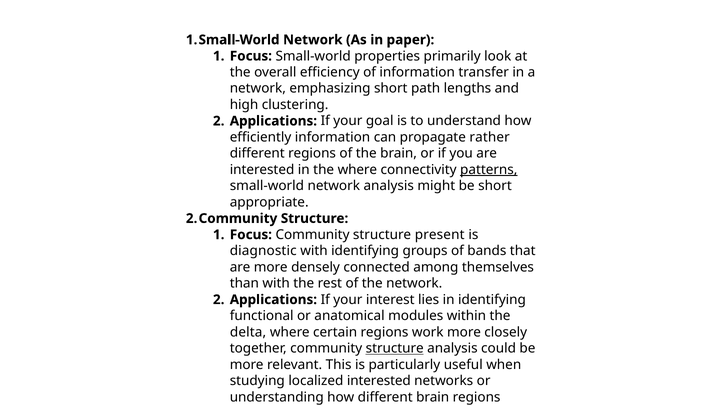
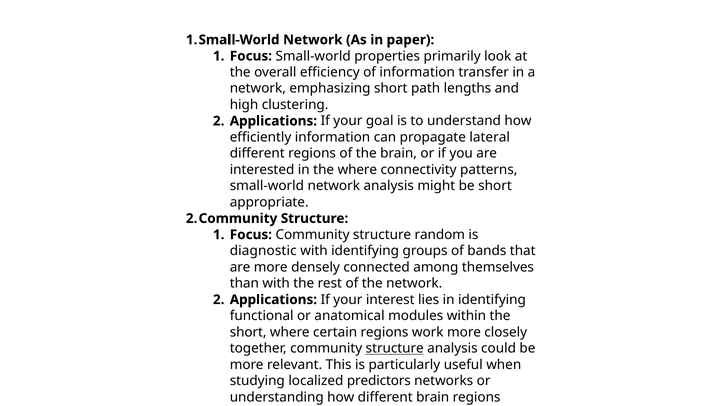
rather: rather -> lateral
patterns underline: present -> none
present: present -> random
delta at (248, 332): delta -> short
localized interested: interested -> predictors
